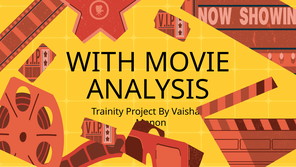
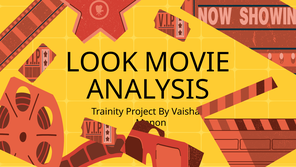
WITH: WITH -> LOOK
